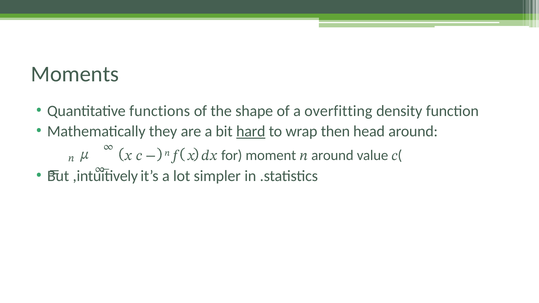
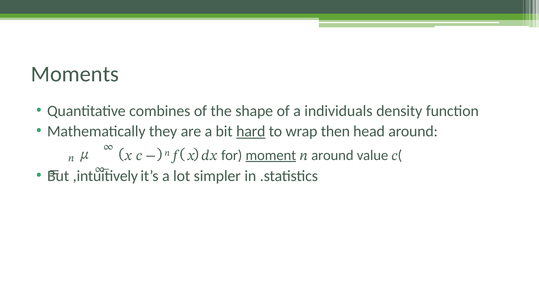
functions: functions -> combines
overfitting: overfitting -> individuals
moment underline: none -> present
